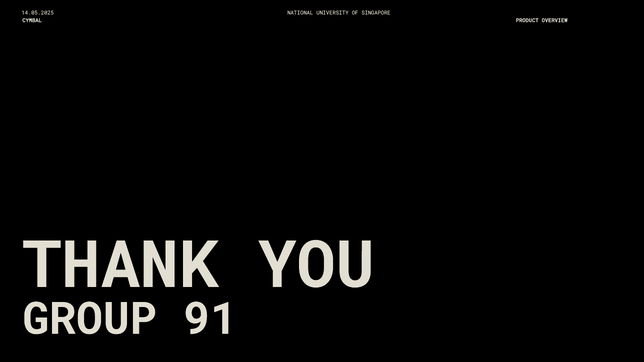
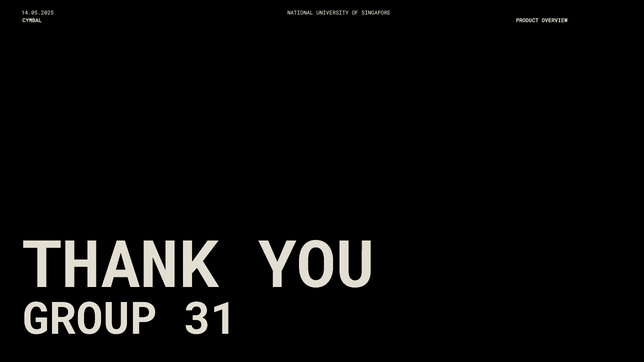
91: 91 -> 31
